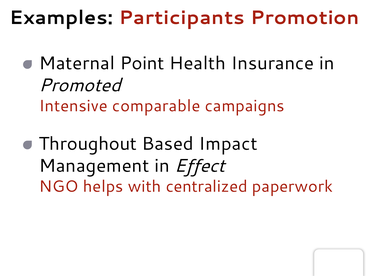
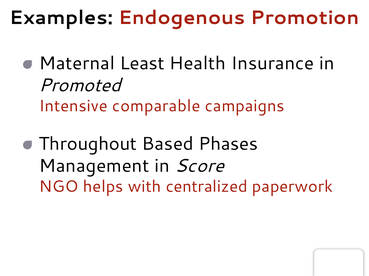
Participants: Participants -> Endogenous
Point: Point -> Least
Impact: Impact -> Phases
Effect: Effect -> Score
